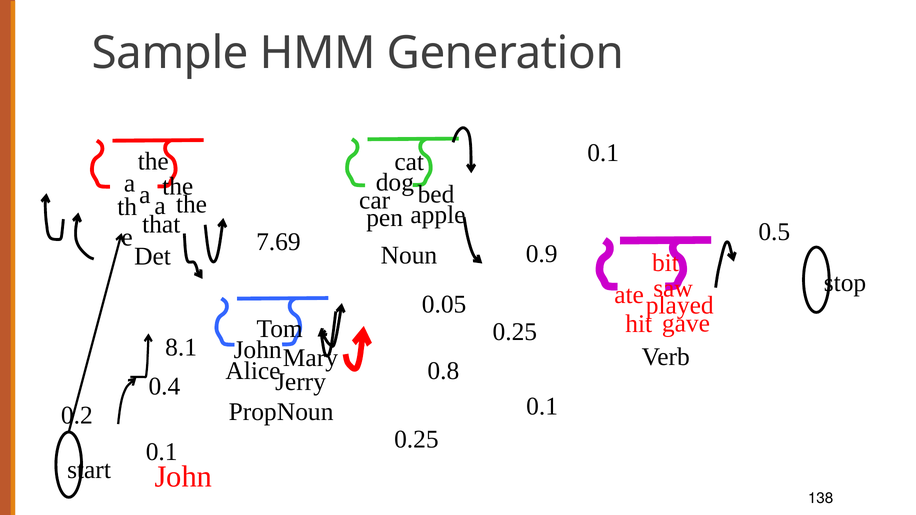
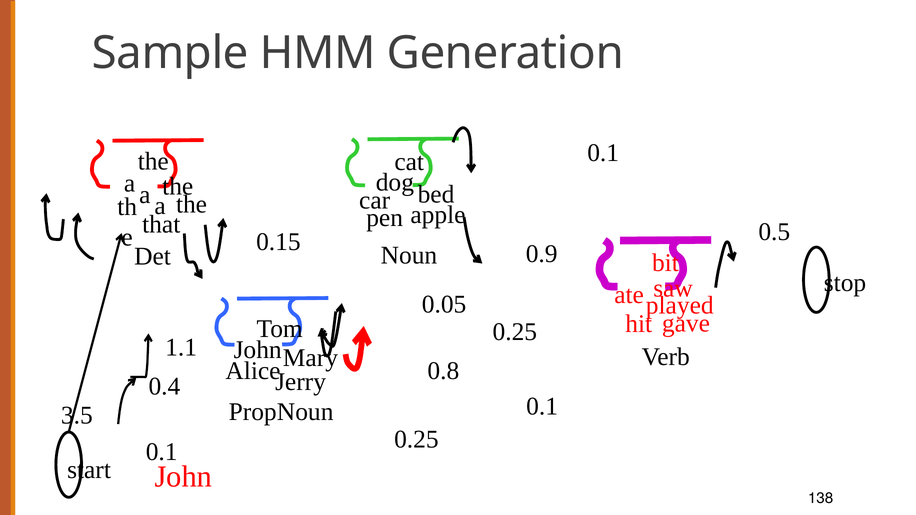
7.69: 7.69 -> 0.15
8.1: 8.1 -> 1.1
0.2: 0.2 -> 3.5
